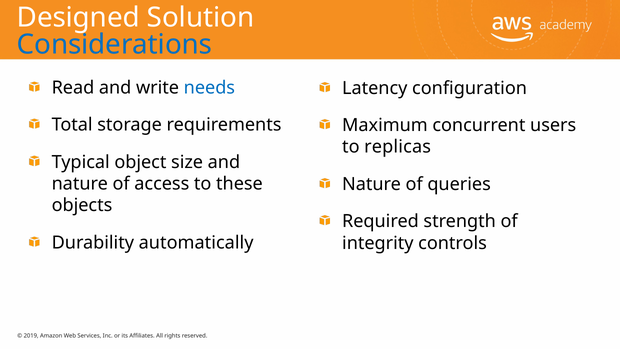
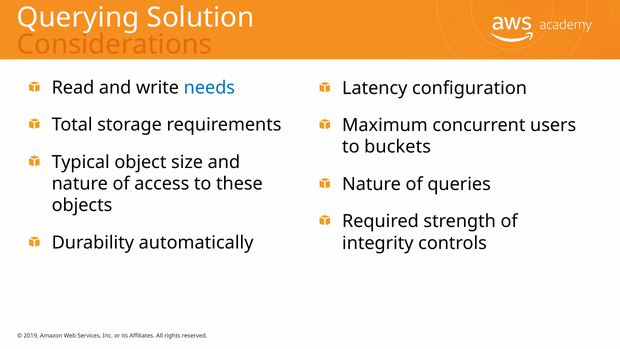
Designed: Designed -> Querying
Considerations colour: blue -> orange
replicas: replicas -> buckets
